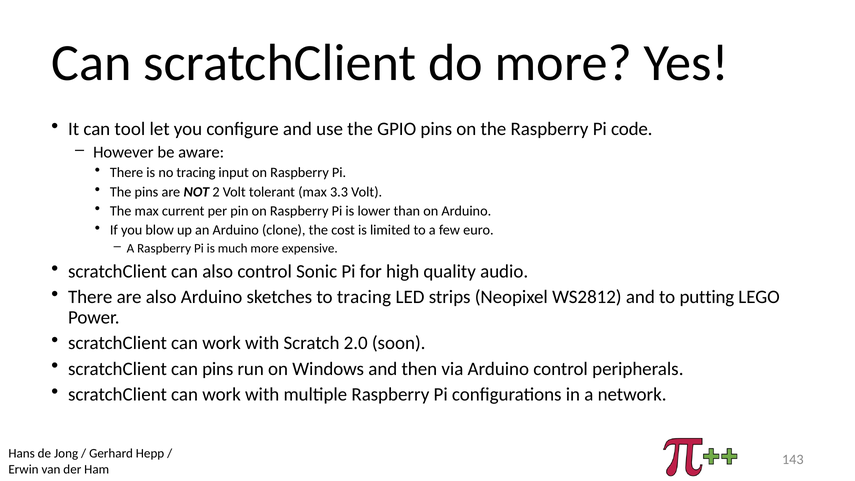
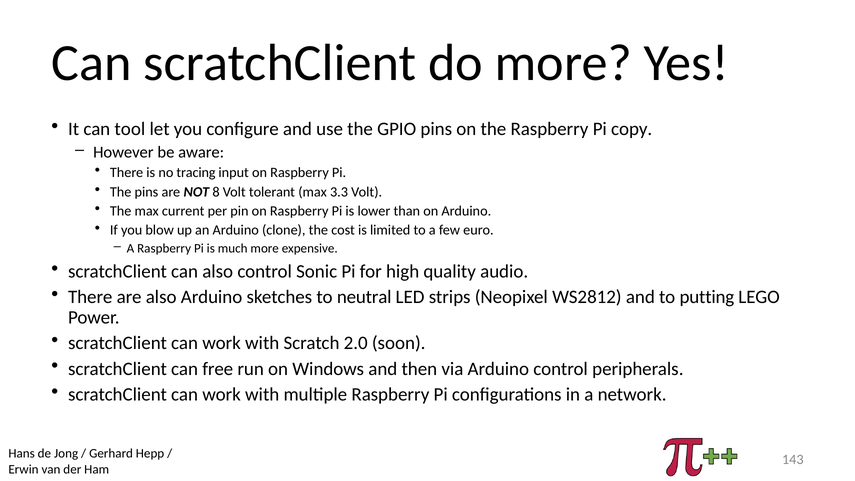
code: code -> copy
2: 2 -> 8
to tracing: tracing -> neutral
can pins: pins -> free
